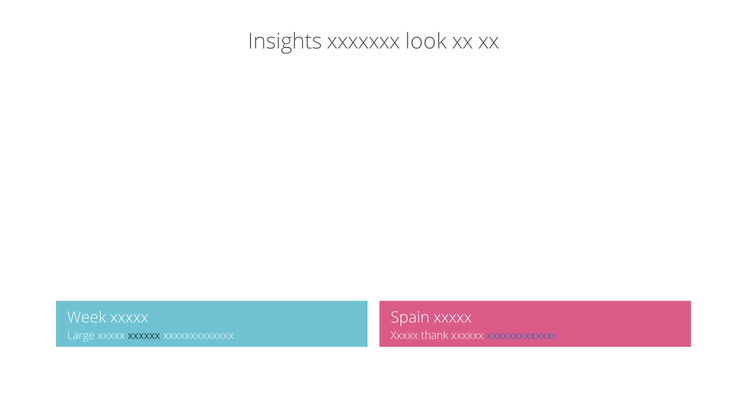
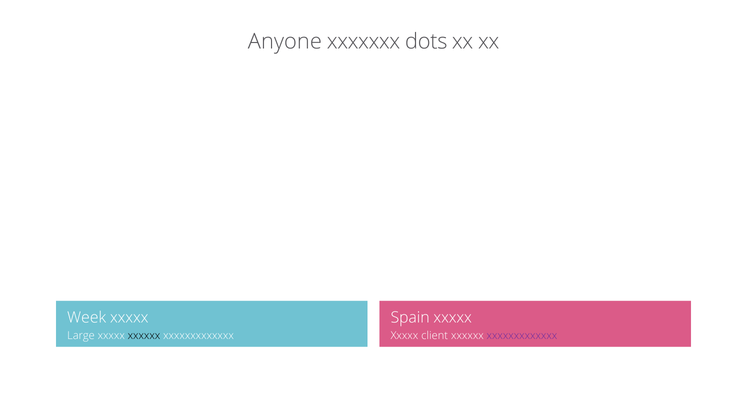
Insights: Insights -> Anyone
look: look -> dots
thank: thank -> client
xxxxxxxxxxxxx at (522, 336) colour: blue -> purple
